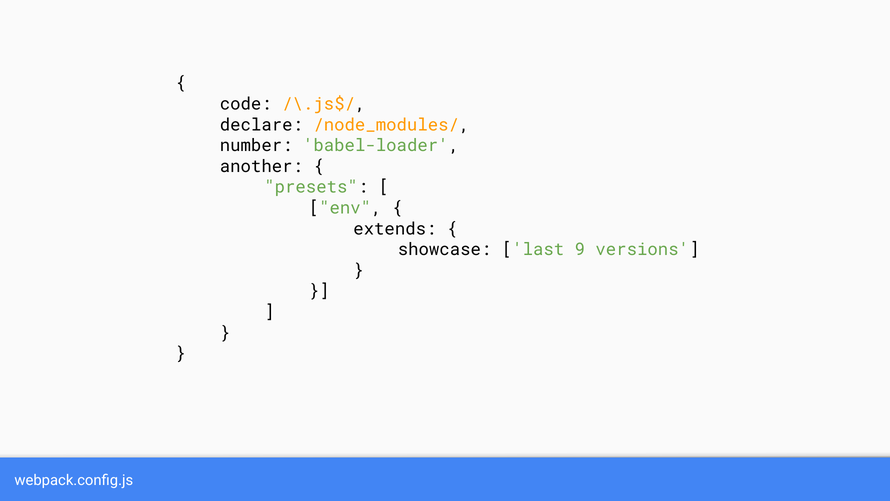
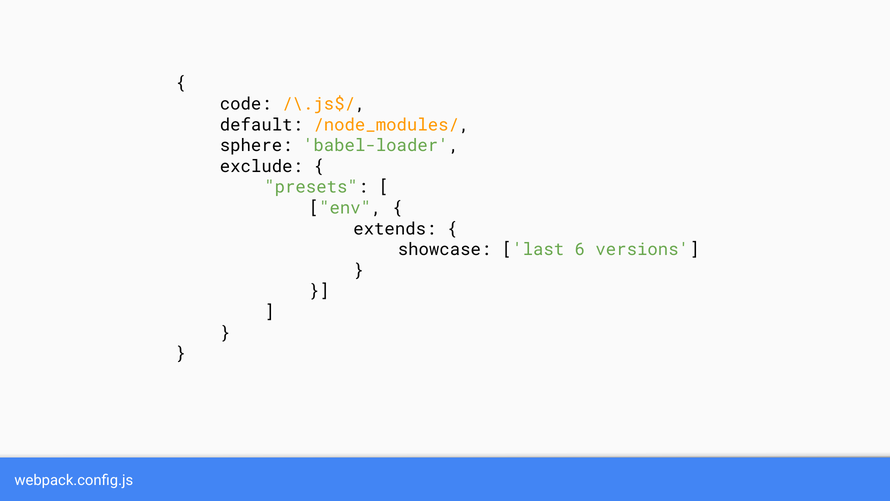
declare: declare -> default
number: number -> sphere
another: another -> exclude
9: 9 -> 6
